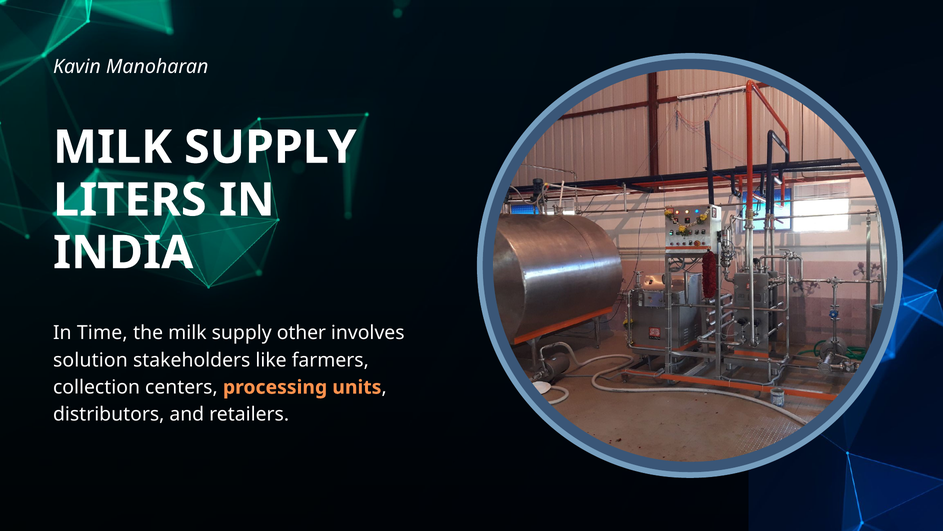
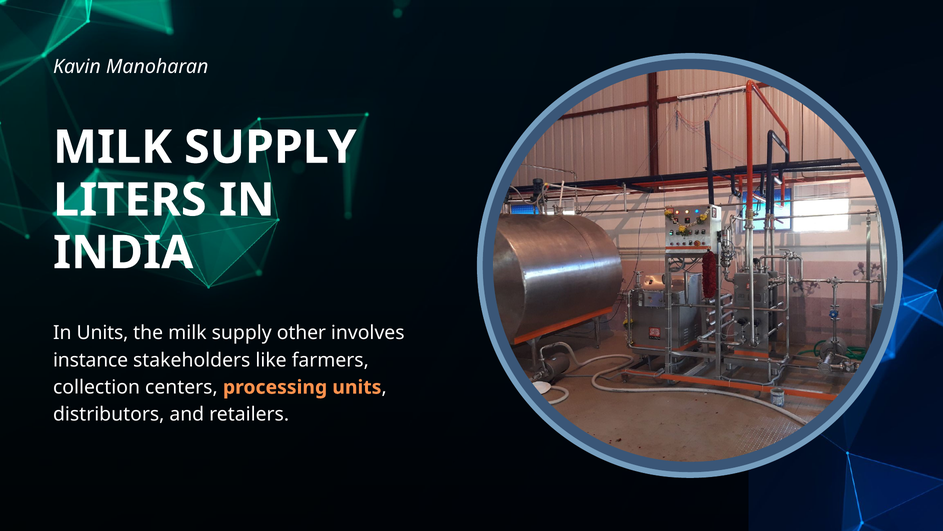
In Time: Time -> Units
solution: solution -> instance
